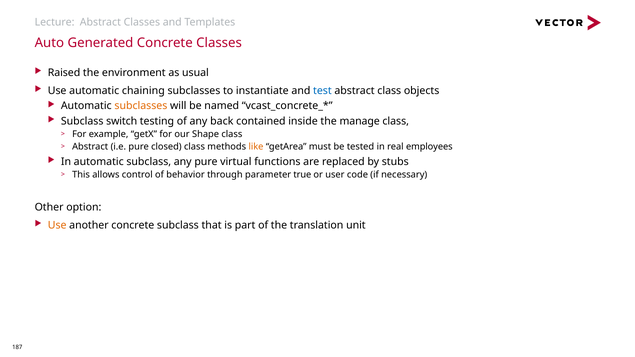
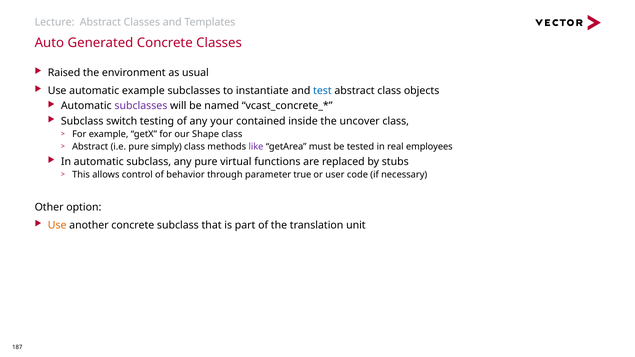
automatic chaining: chaining -> example
subclasses at (141, 106) colour: orange -> purple
back: back -> your
manage: manage -> uncover
closed: closed -> simply
like colour: orange -> purple
